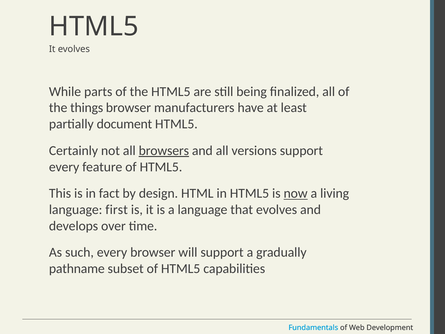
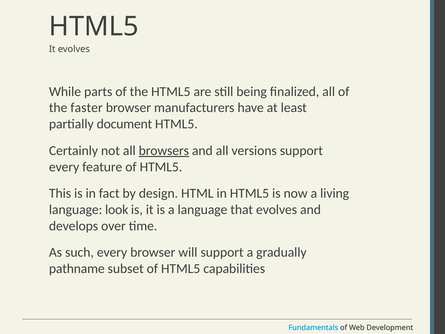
things: things -> faster
now underline: present -> none
first: first -> look
